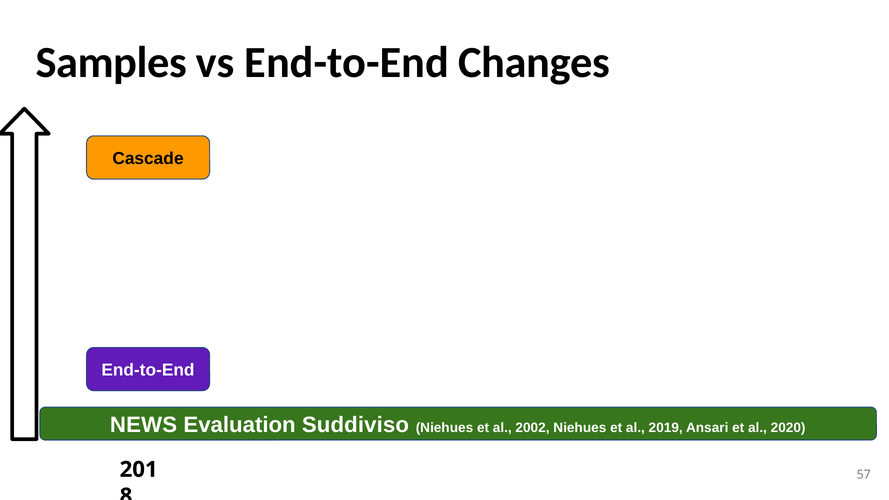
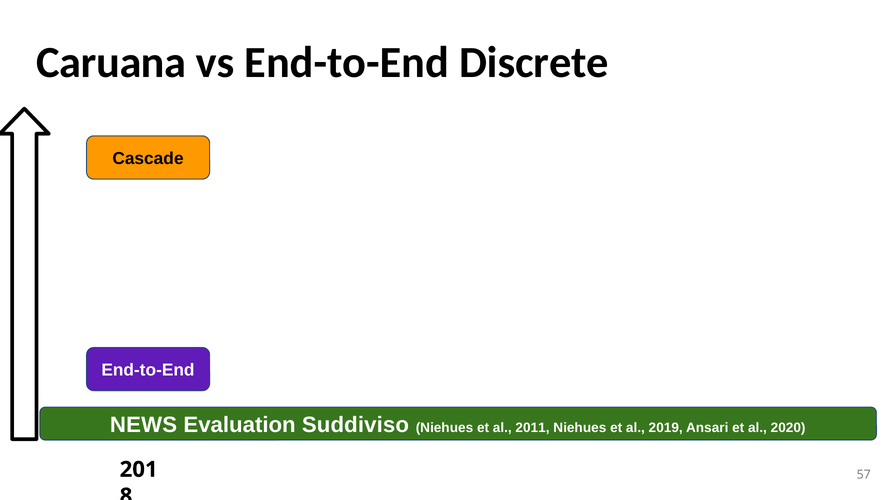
Samples: Samples -> Caruana
Changes: Changes -> Discrete
2002: 2002 -> 2011
